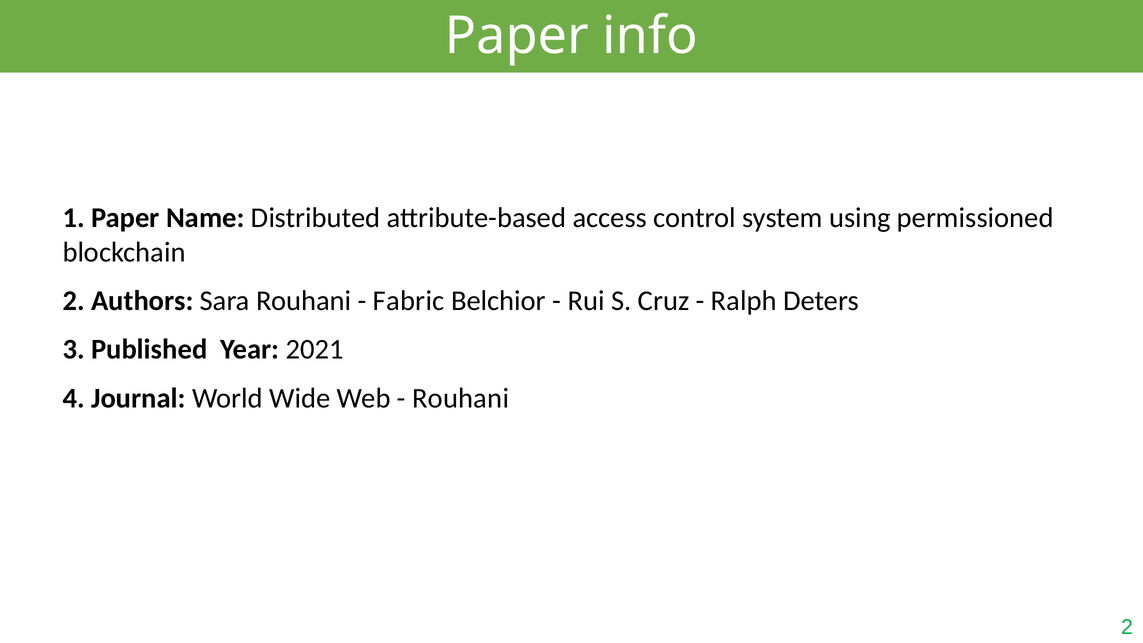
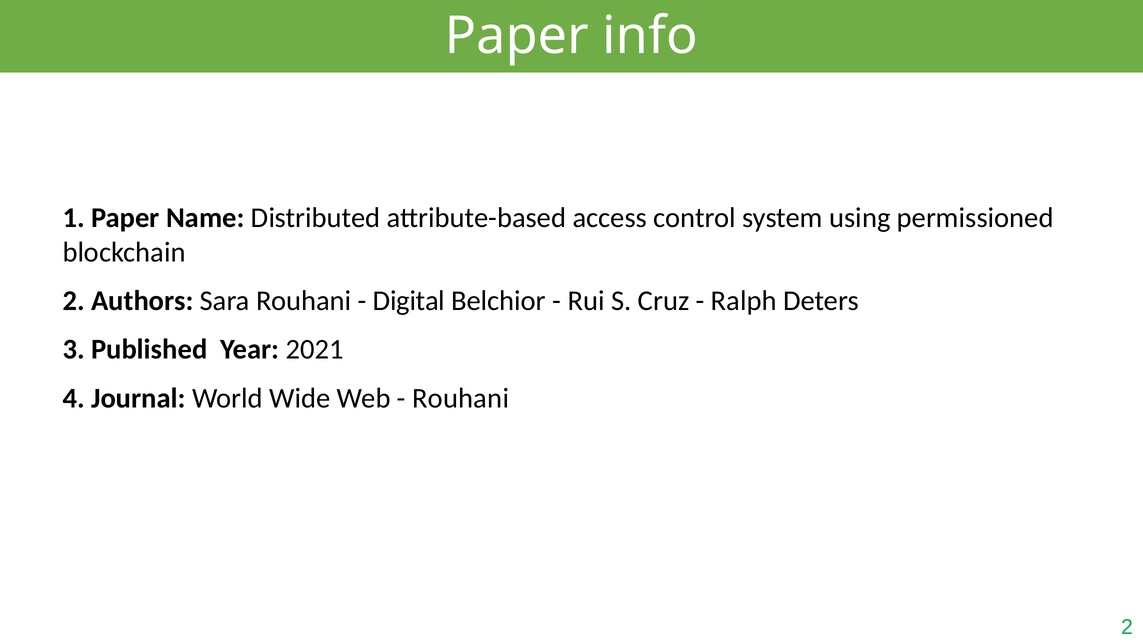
Fabric: Fabric -> Digital
